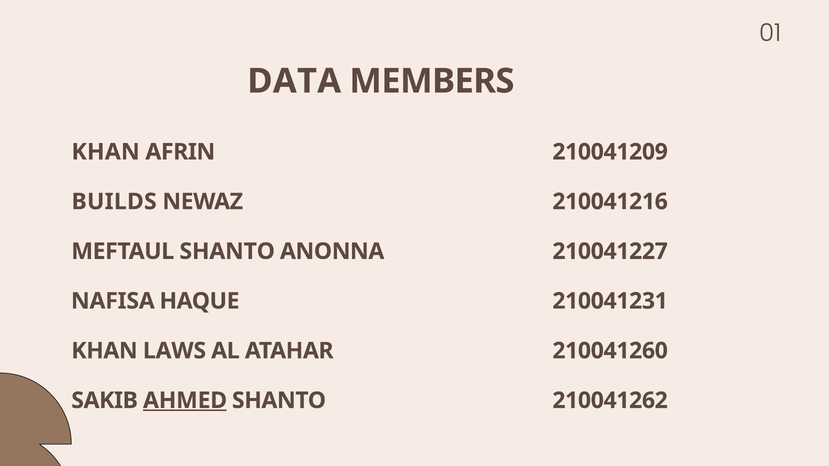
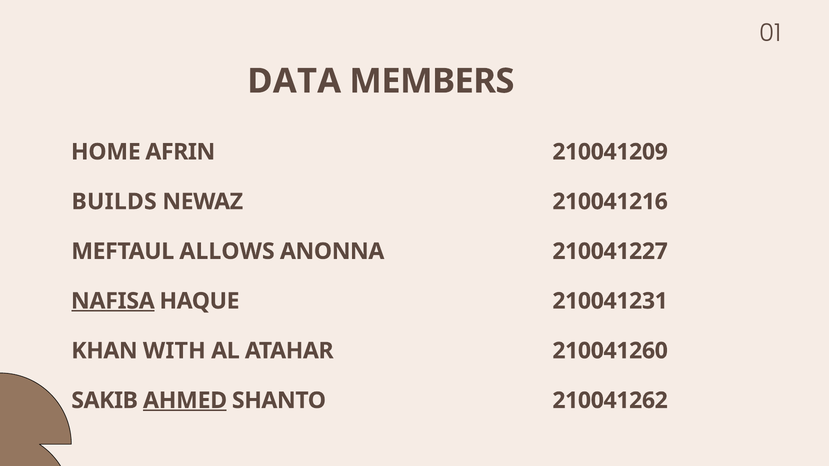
KHAN at (106, 152): KHAN -> HOME
MEFTAUL SHANTO: SHANTO -> ALLOWS
NAFISA underline: none -> present
LAWS: LAWS -> WITH
